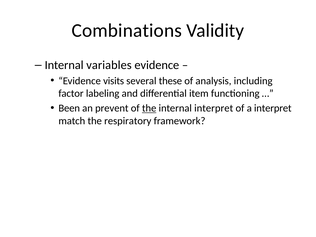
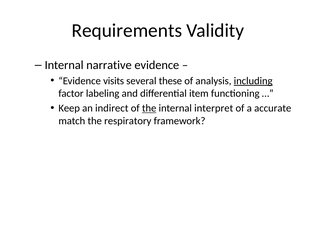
Combinations: Combinations -> Requirements
variables: variables -> narrative
including underline: none -> present
Been: Been -> Keep
prevent: prevent -> indirect
a interpret: interpret -> accurate
